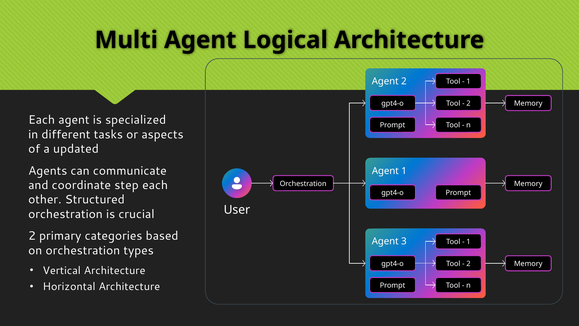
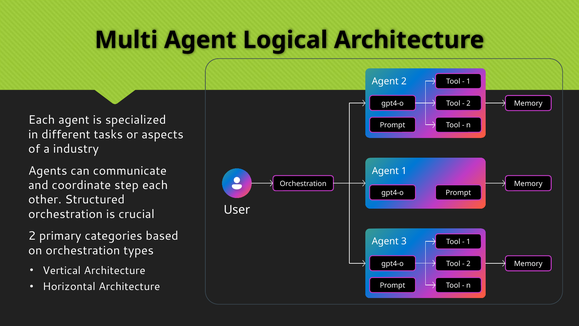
updated: updated -> industry
